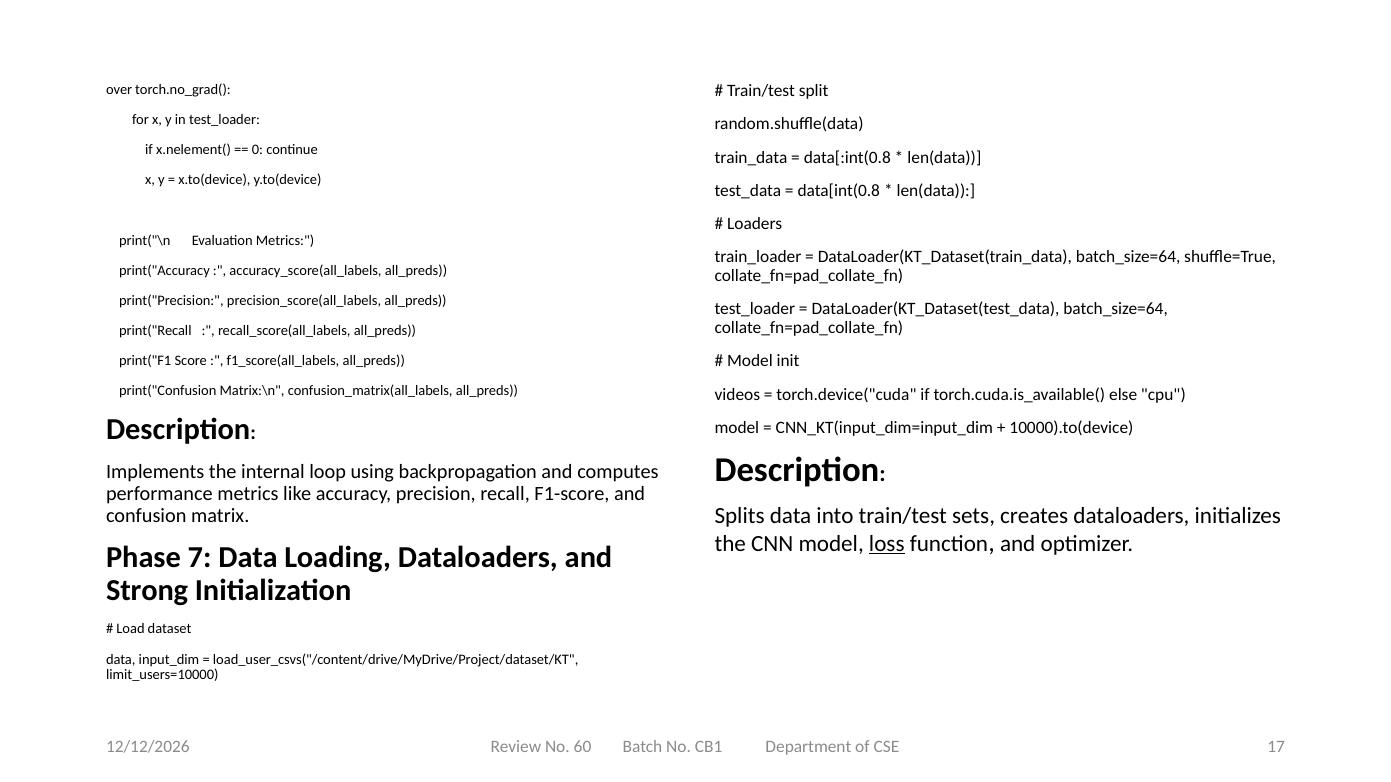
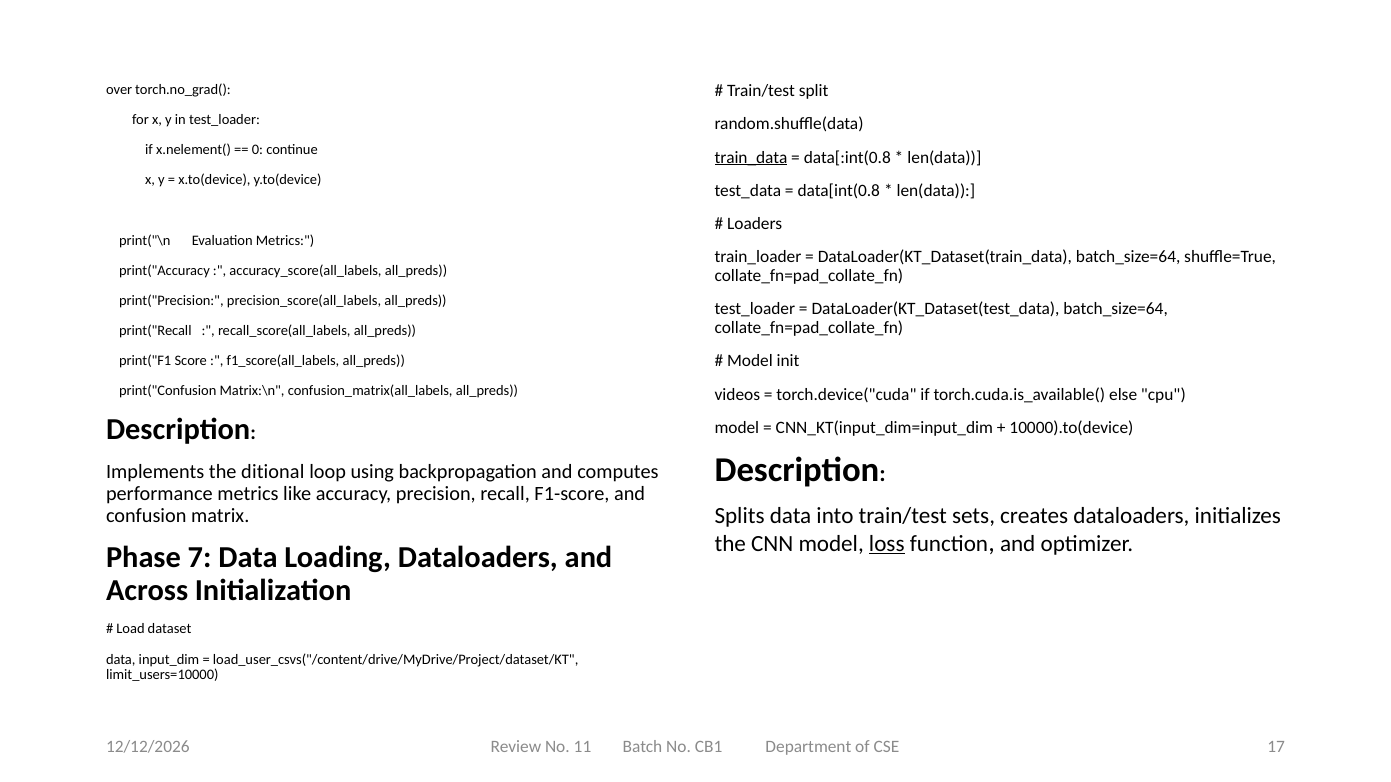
train_data underline: none -> present
internal: internal -> ditional
Strong: Strong -> Across
60: 60 -> 11
